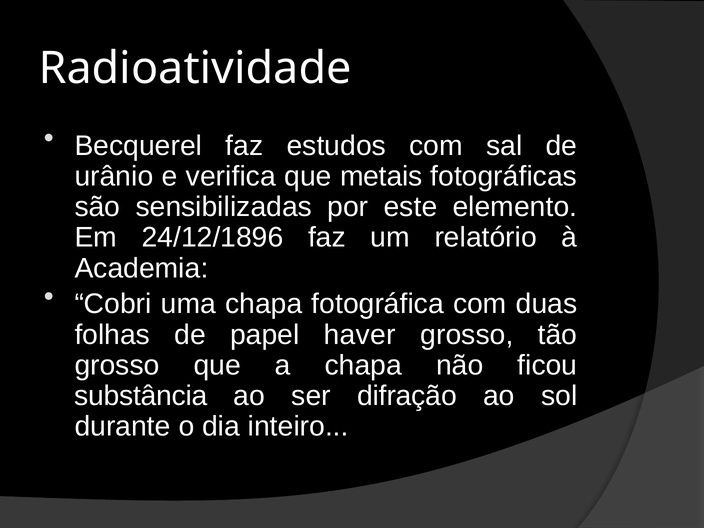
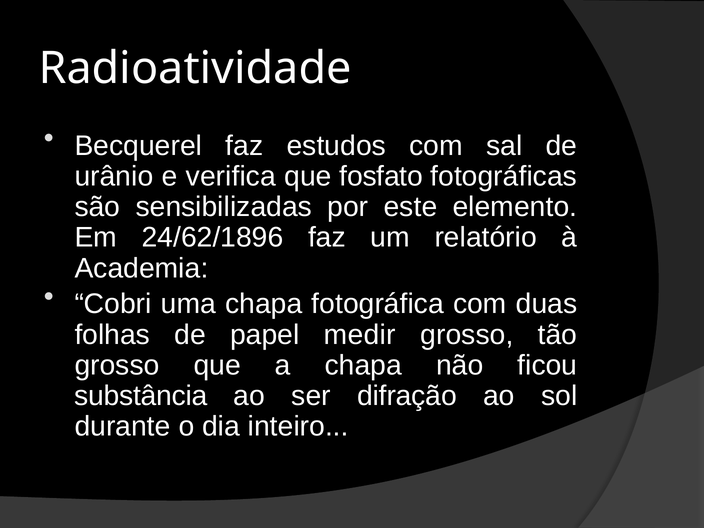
metais: metais -> fosfato
24/12/1896: 24/12/1896 -> 24/62/1896
haver: haver -> medir
